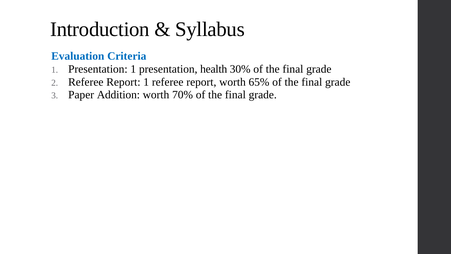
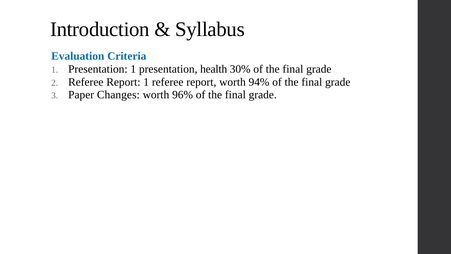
65%: 65% -> 94%
Addition: Addition -> Changes
70%: 70% -> 96%
